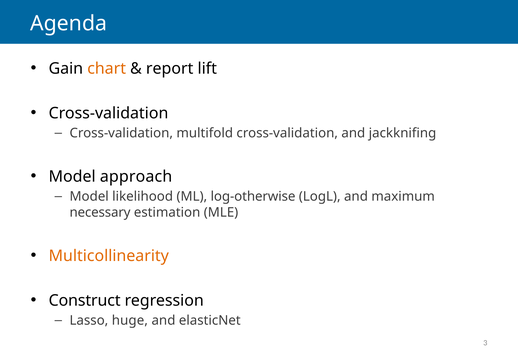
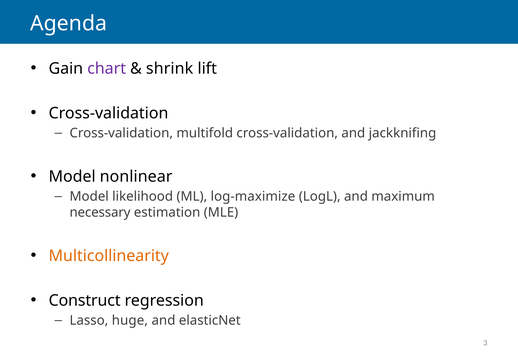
chart colour: orange -> purple
report: report -> shrink
approach: approach -> nonlinear
log-otherwise: log-otherwise -> log-maximize
